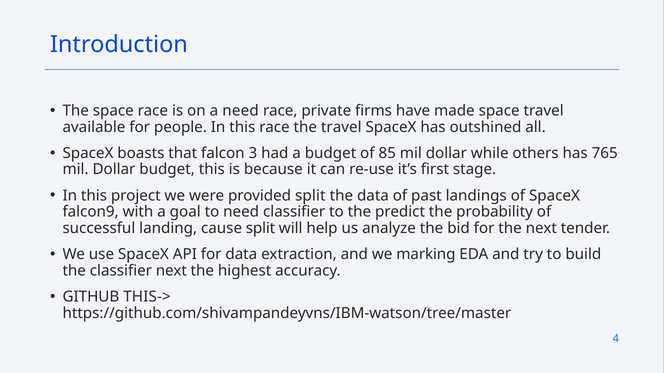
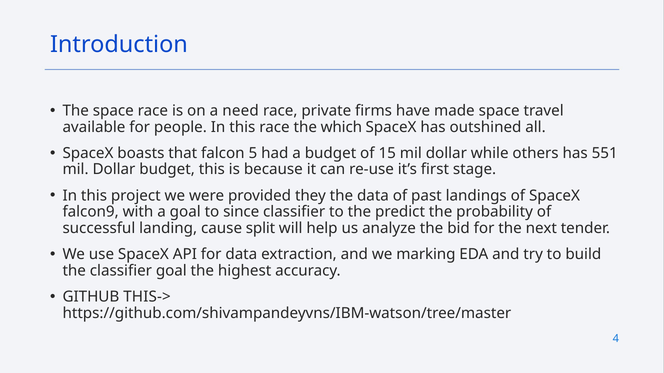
the travel: travel -> which
3: 3 -> 5
85: 85 -> 15
765: 765 -> 551
provided split: split -> they
to need: need -> since
classifier next: next -> goal
